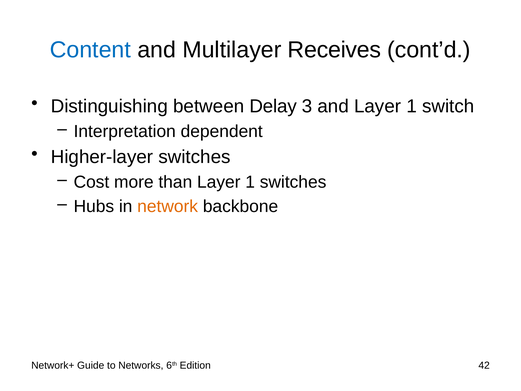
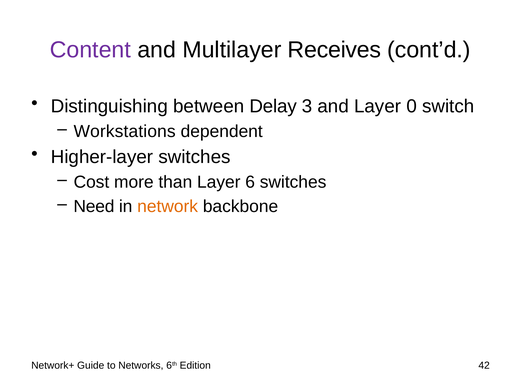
Content colour: blue -> purple
and Layer 1: 1 -> 0
Interpretation: Interpretation -> Workstations
than Layer 1: 1 -> 6
Hubs: Hubs -> Need
